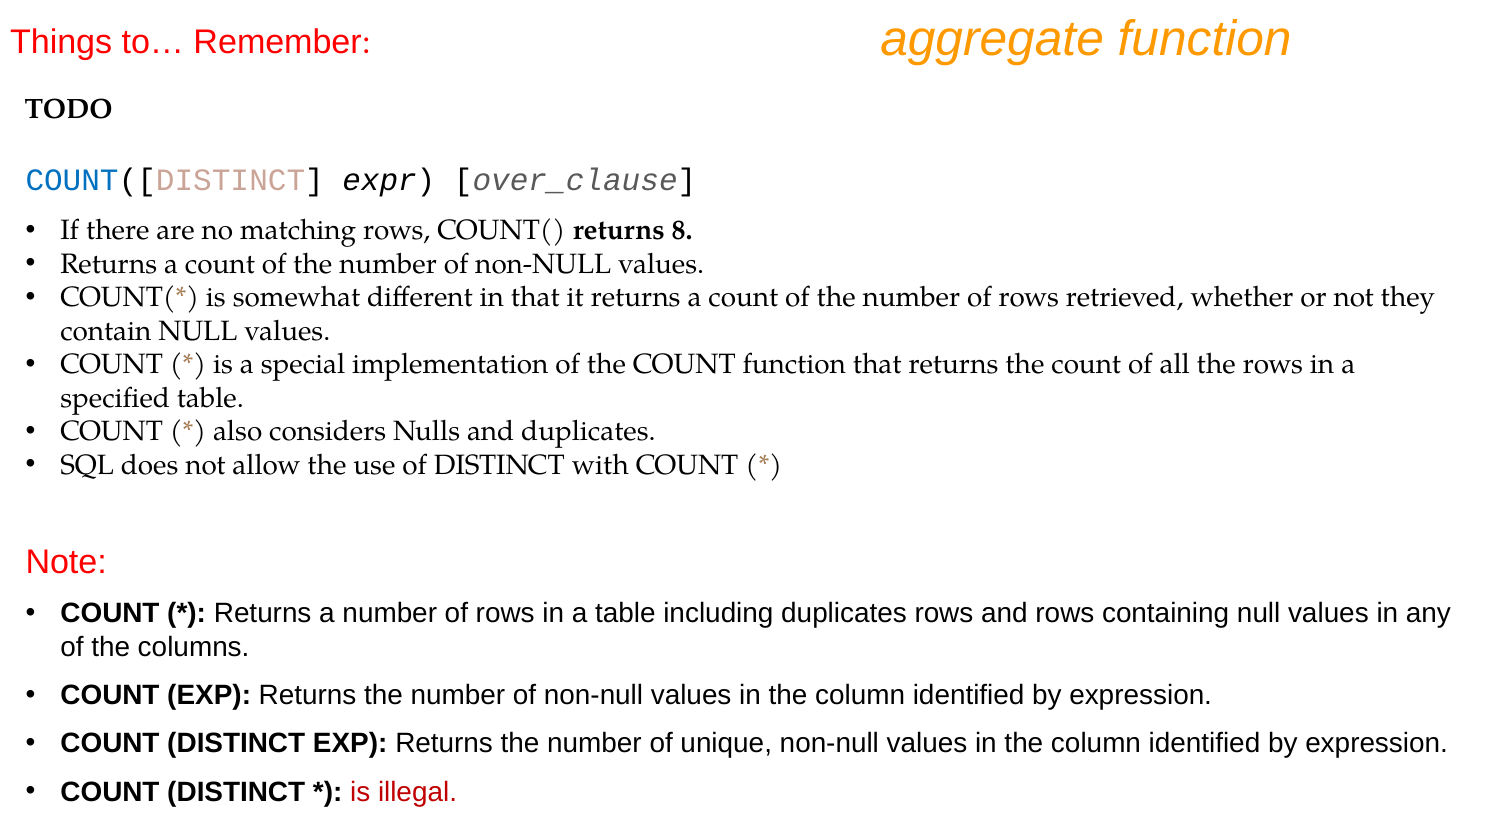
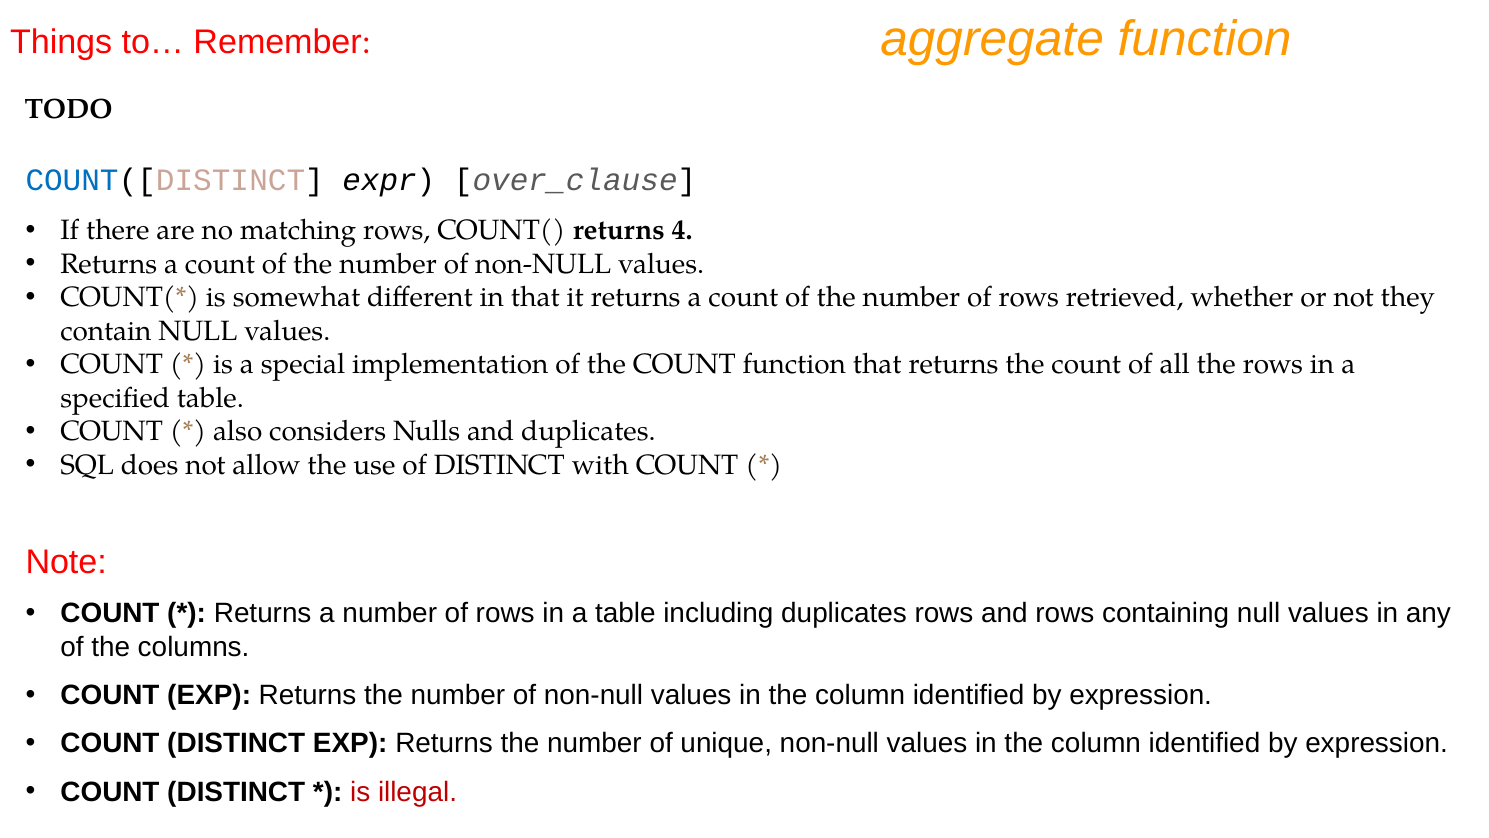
8: 8 -> 4
